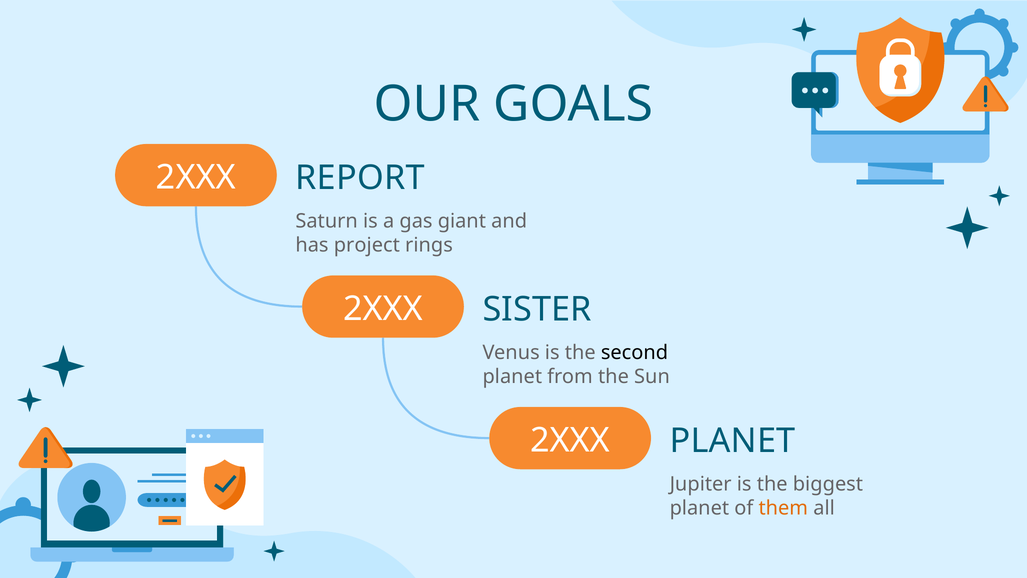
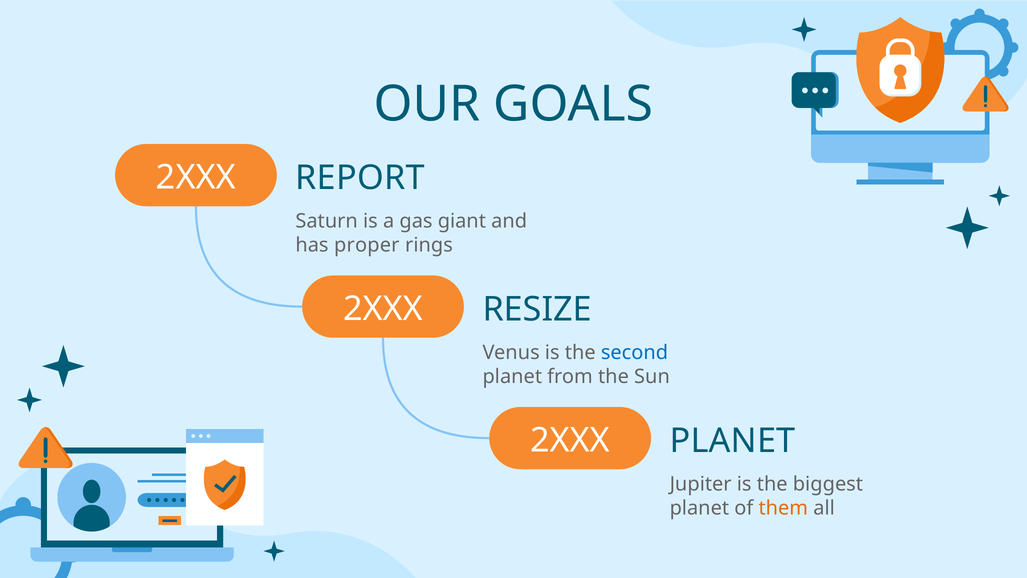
project: project -> proper
SISTER: SISTER -> RESIZE
second colour: black -> blue
